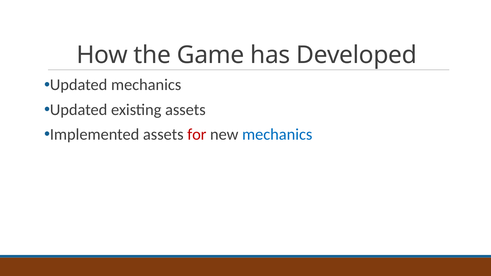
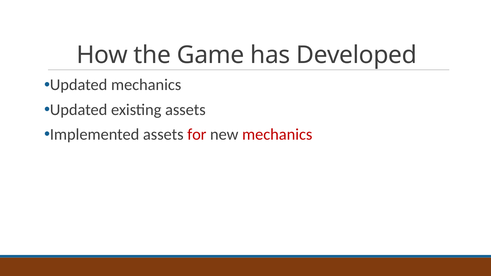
mechanics at (277, 135) colour: blue -> red
